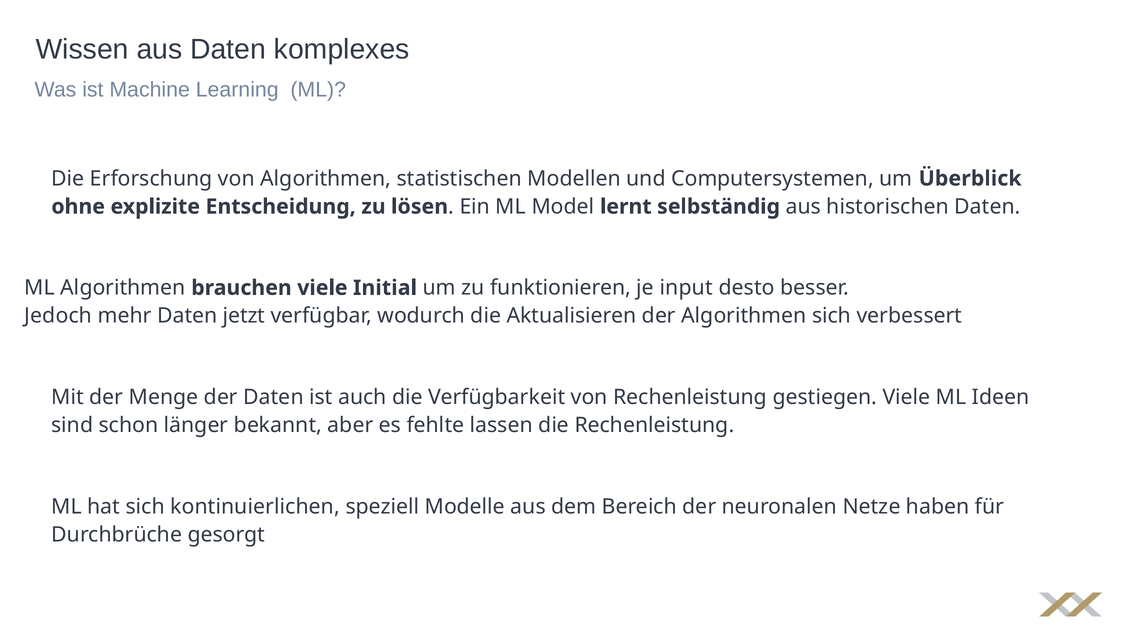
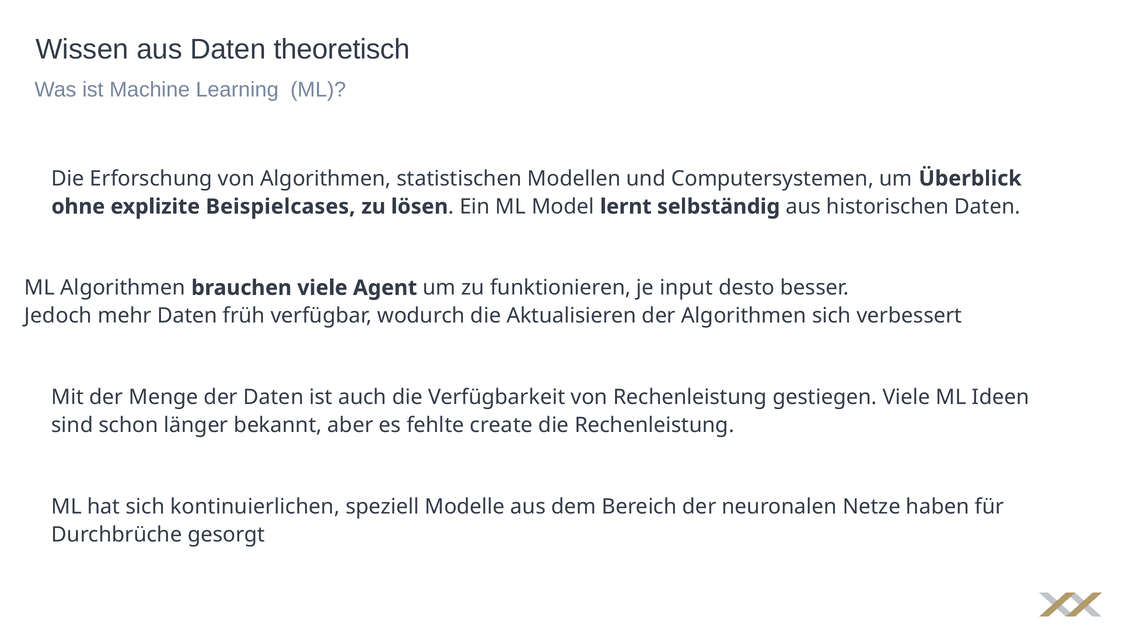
komplexes: komplexes -> theoretisch
Entscheidung: Entscheidung -> Beispielcases
Initial: Initial -> Agent
jetzt: jetzt -> früh
lassen: lassen -> create
